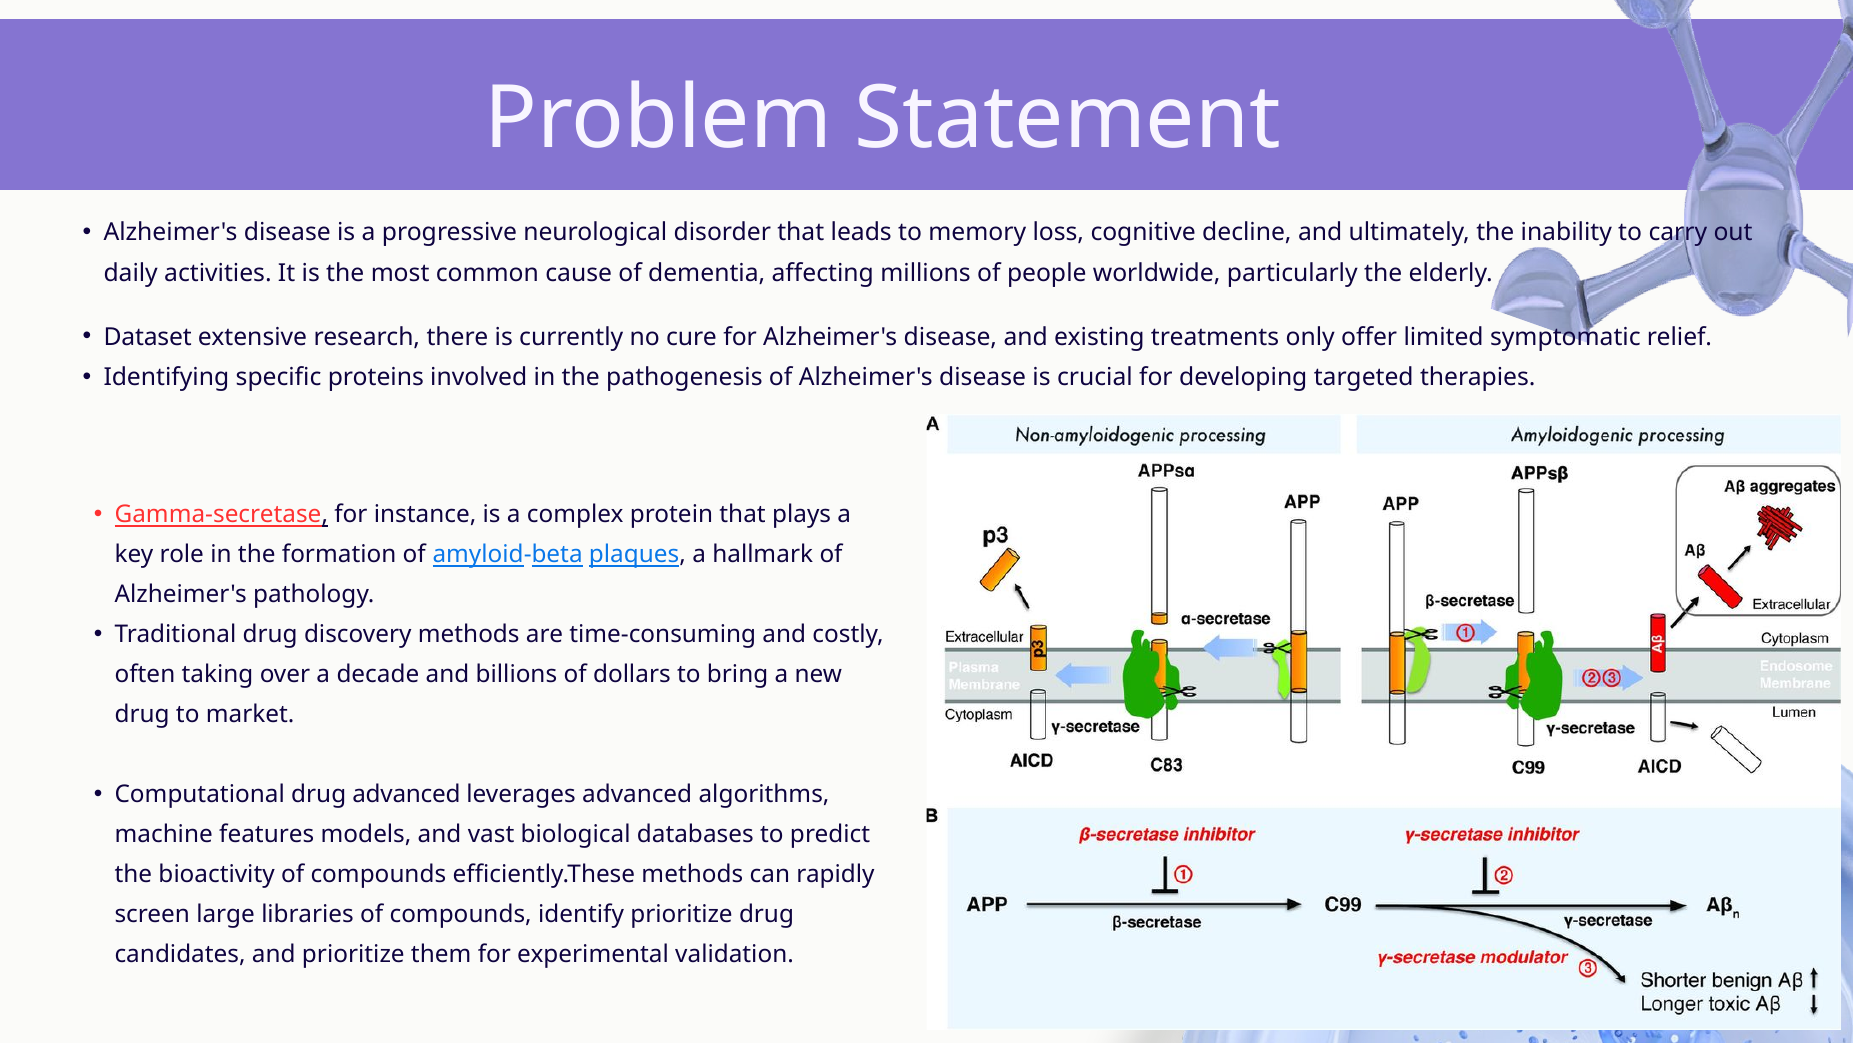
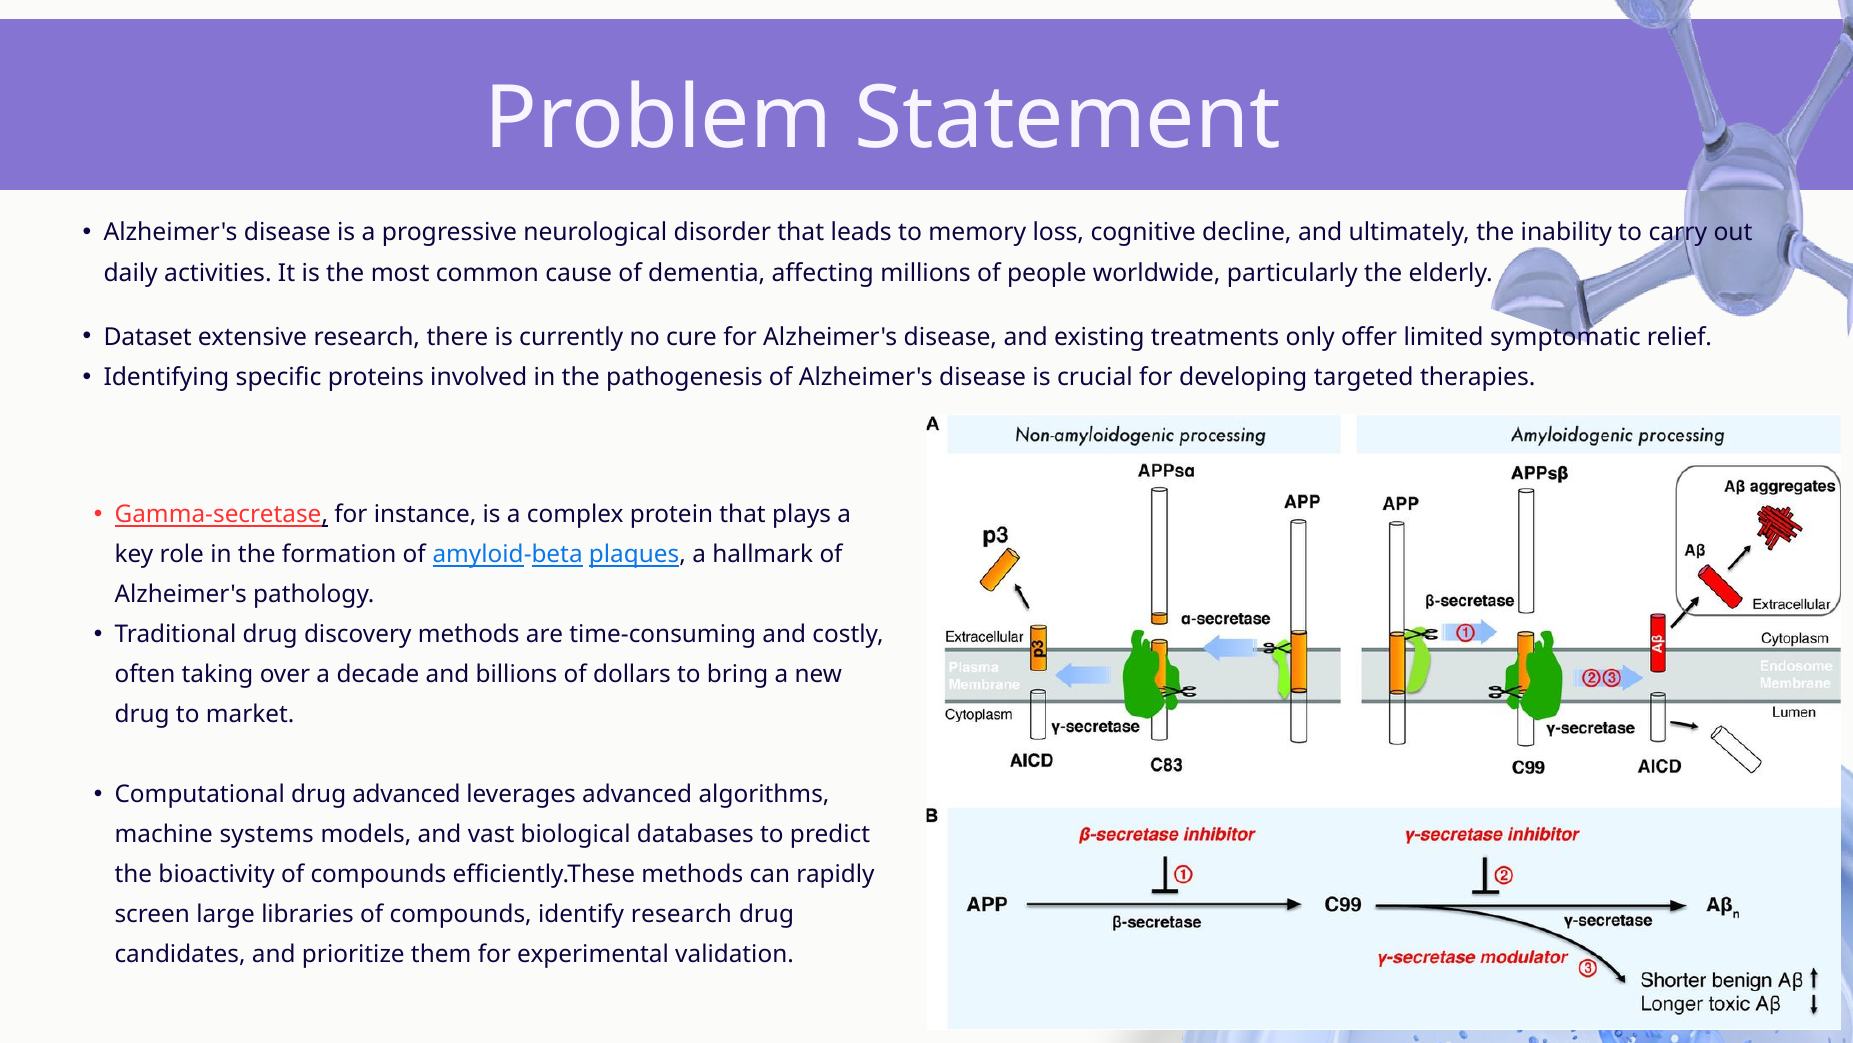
features: features -> systems
identify prioritize: prioritize -> research
